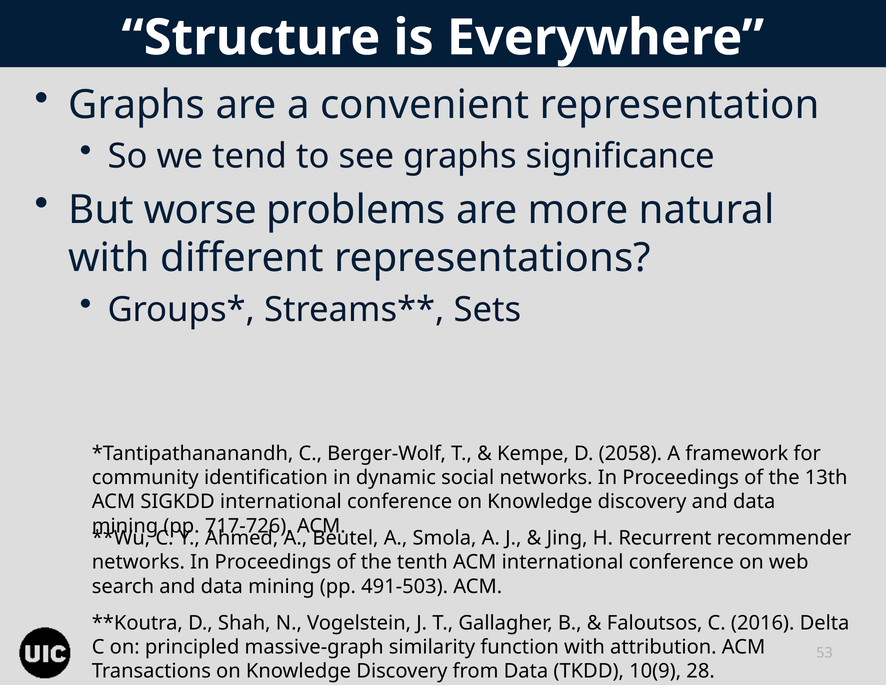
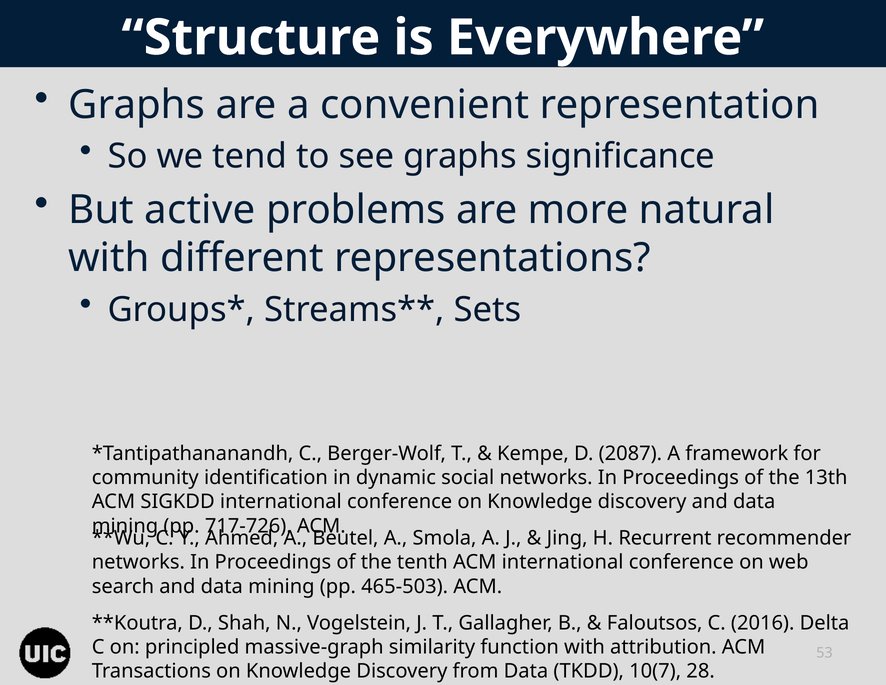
worse: worse -> active
2058: 2058 -> 2087
491-503: 491-503 -> 465-503
10(9: 10(9 -> 10(7
